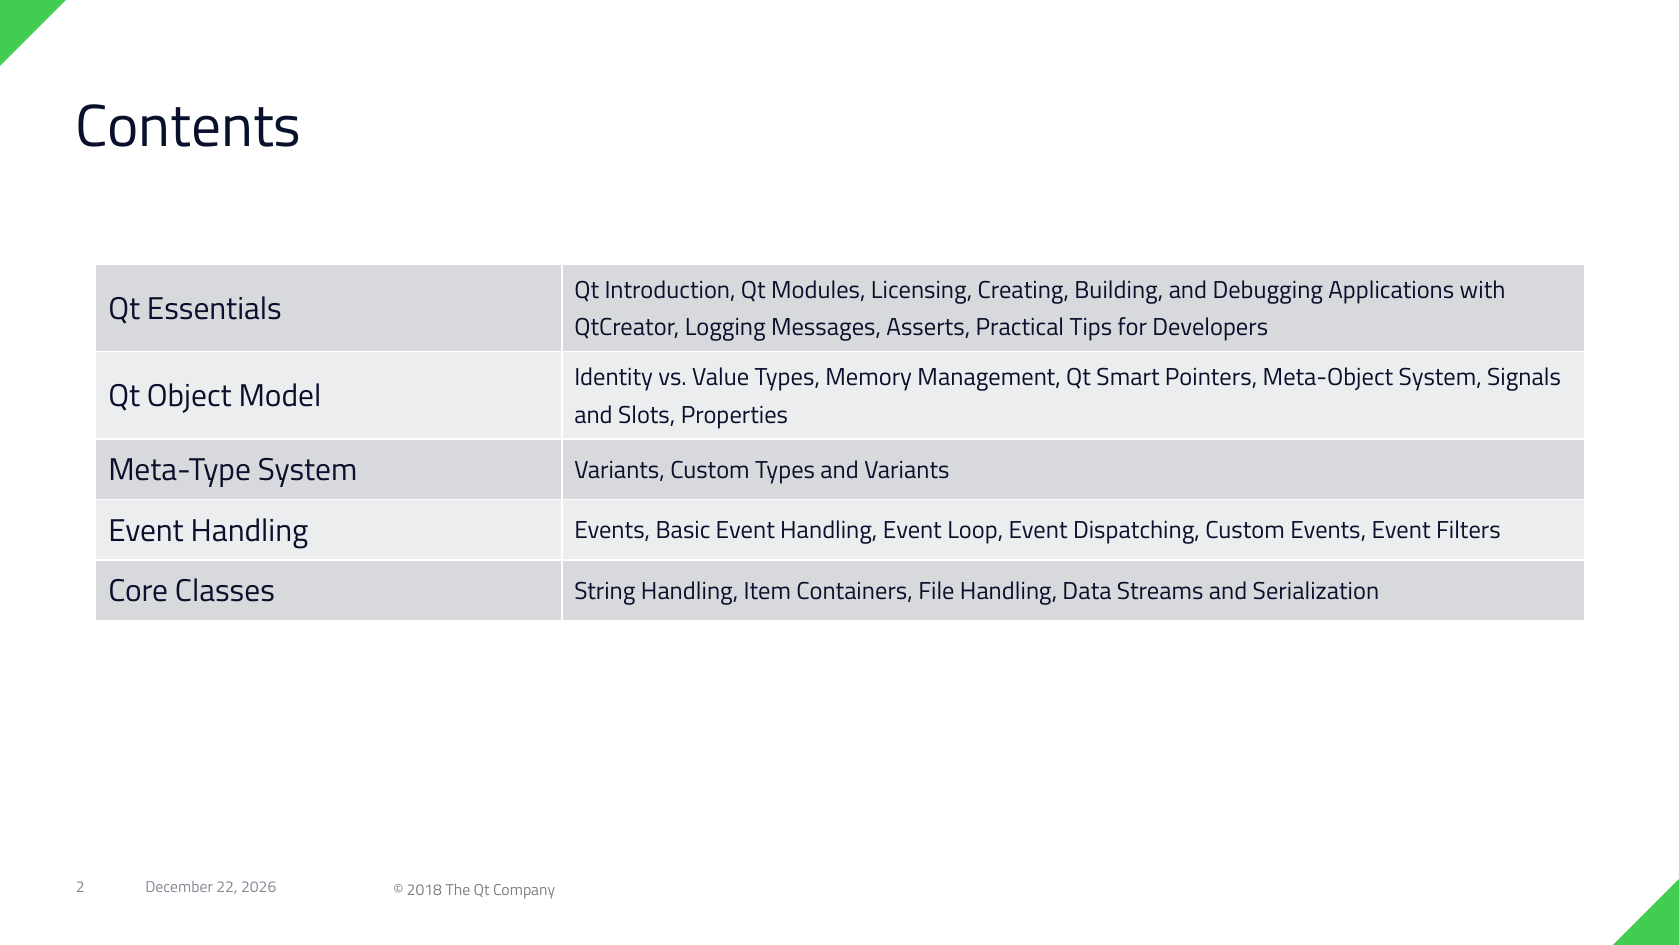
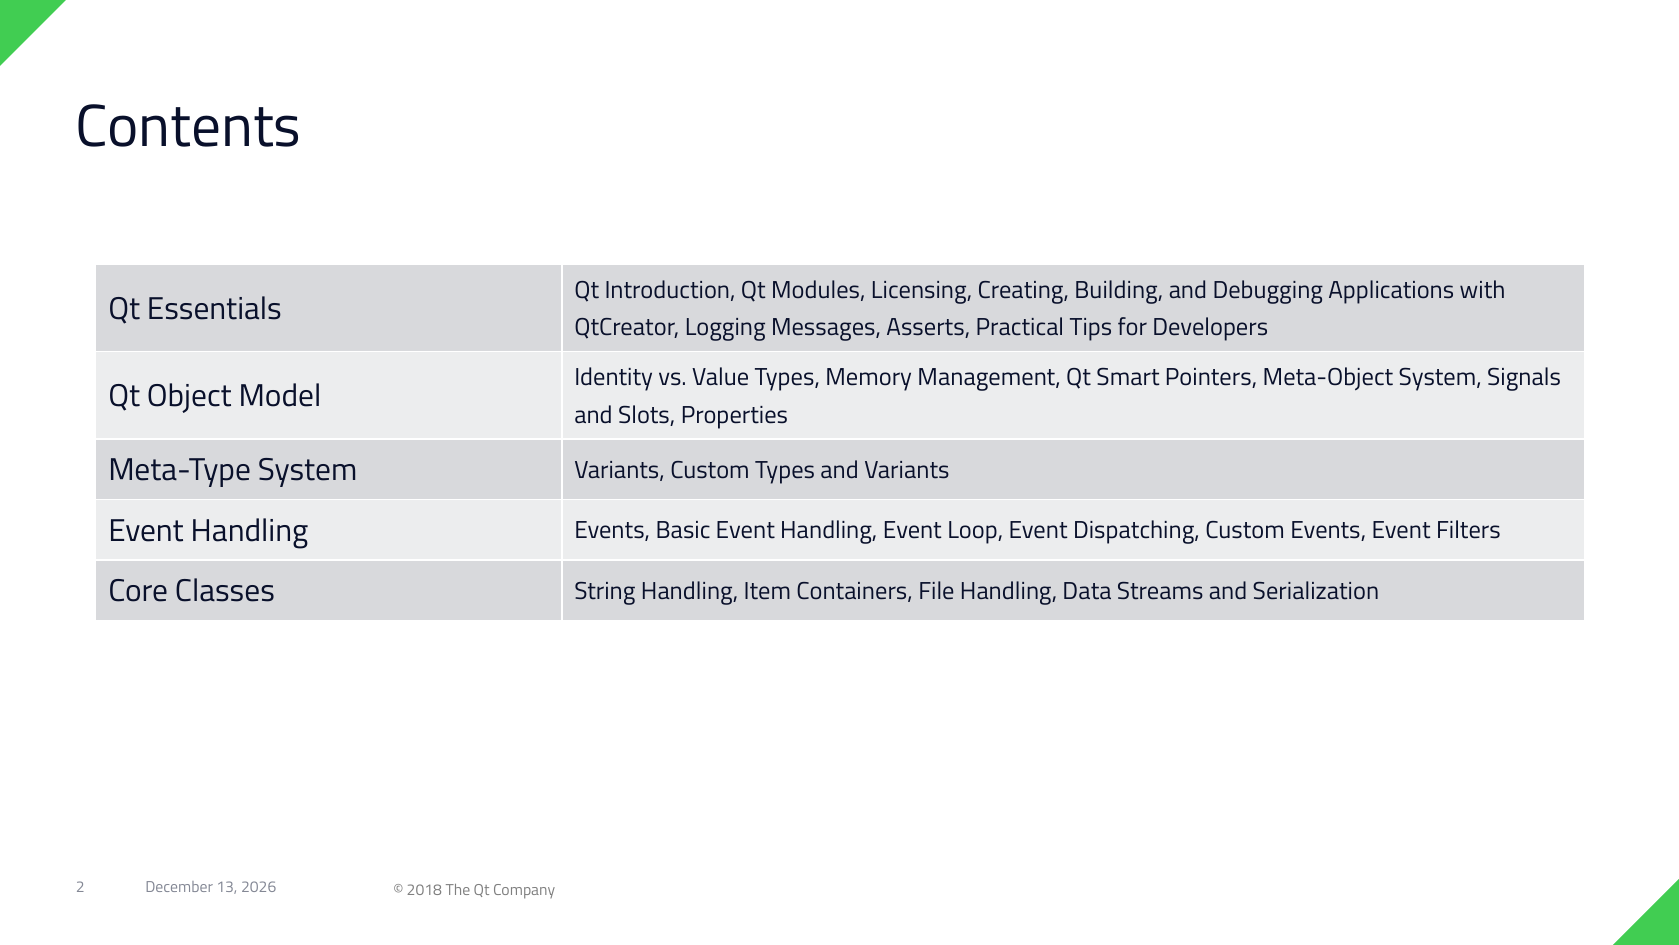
22: 22 -> 13
